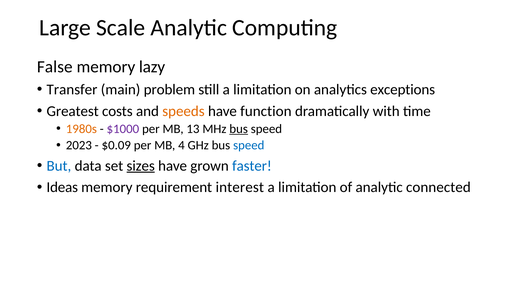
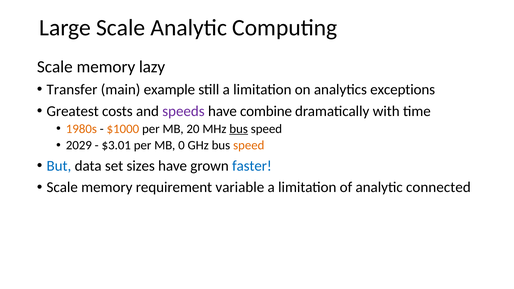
False at (55, 67): False -> Scale
problem: problem -> example
speeds colour: orange -> purple
function: function -> combine
$1000 colour: purple -> orange
13: 13 -> 20
2023: 2023 -> 2029
$0.09: $0.09 -> $3.01
4: 4 -> 0
speed at (249, 145) colour: blue -> orange
sizes underline: present -> none
Ideas at (62, 187): Ideas -> Scale
interest: interest -> variable
